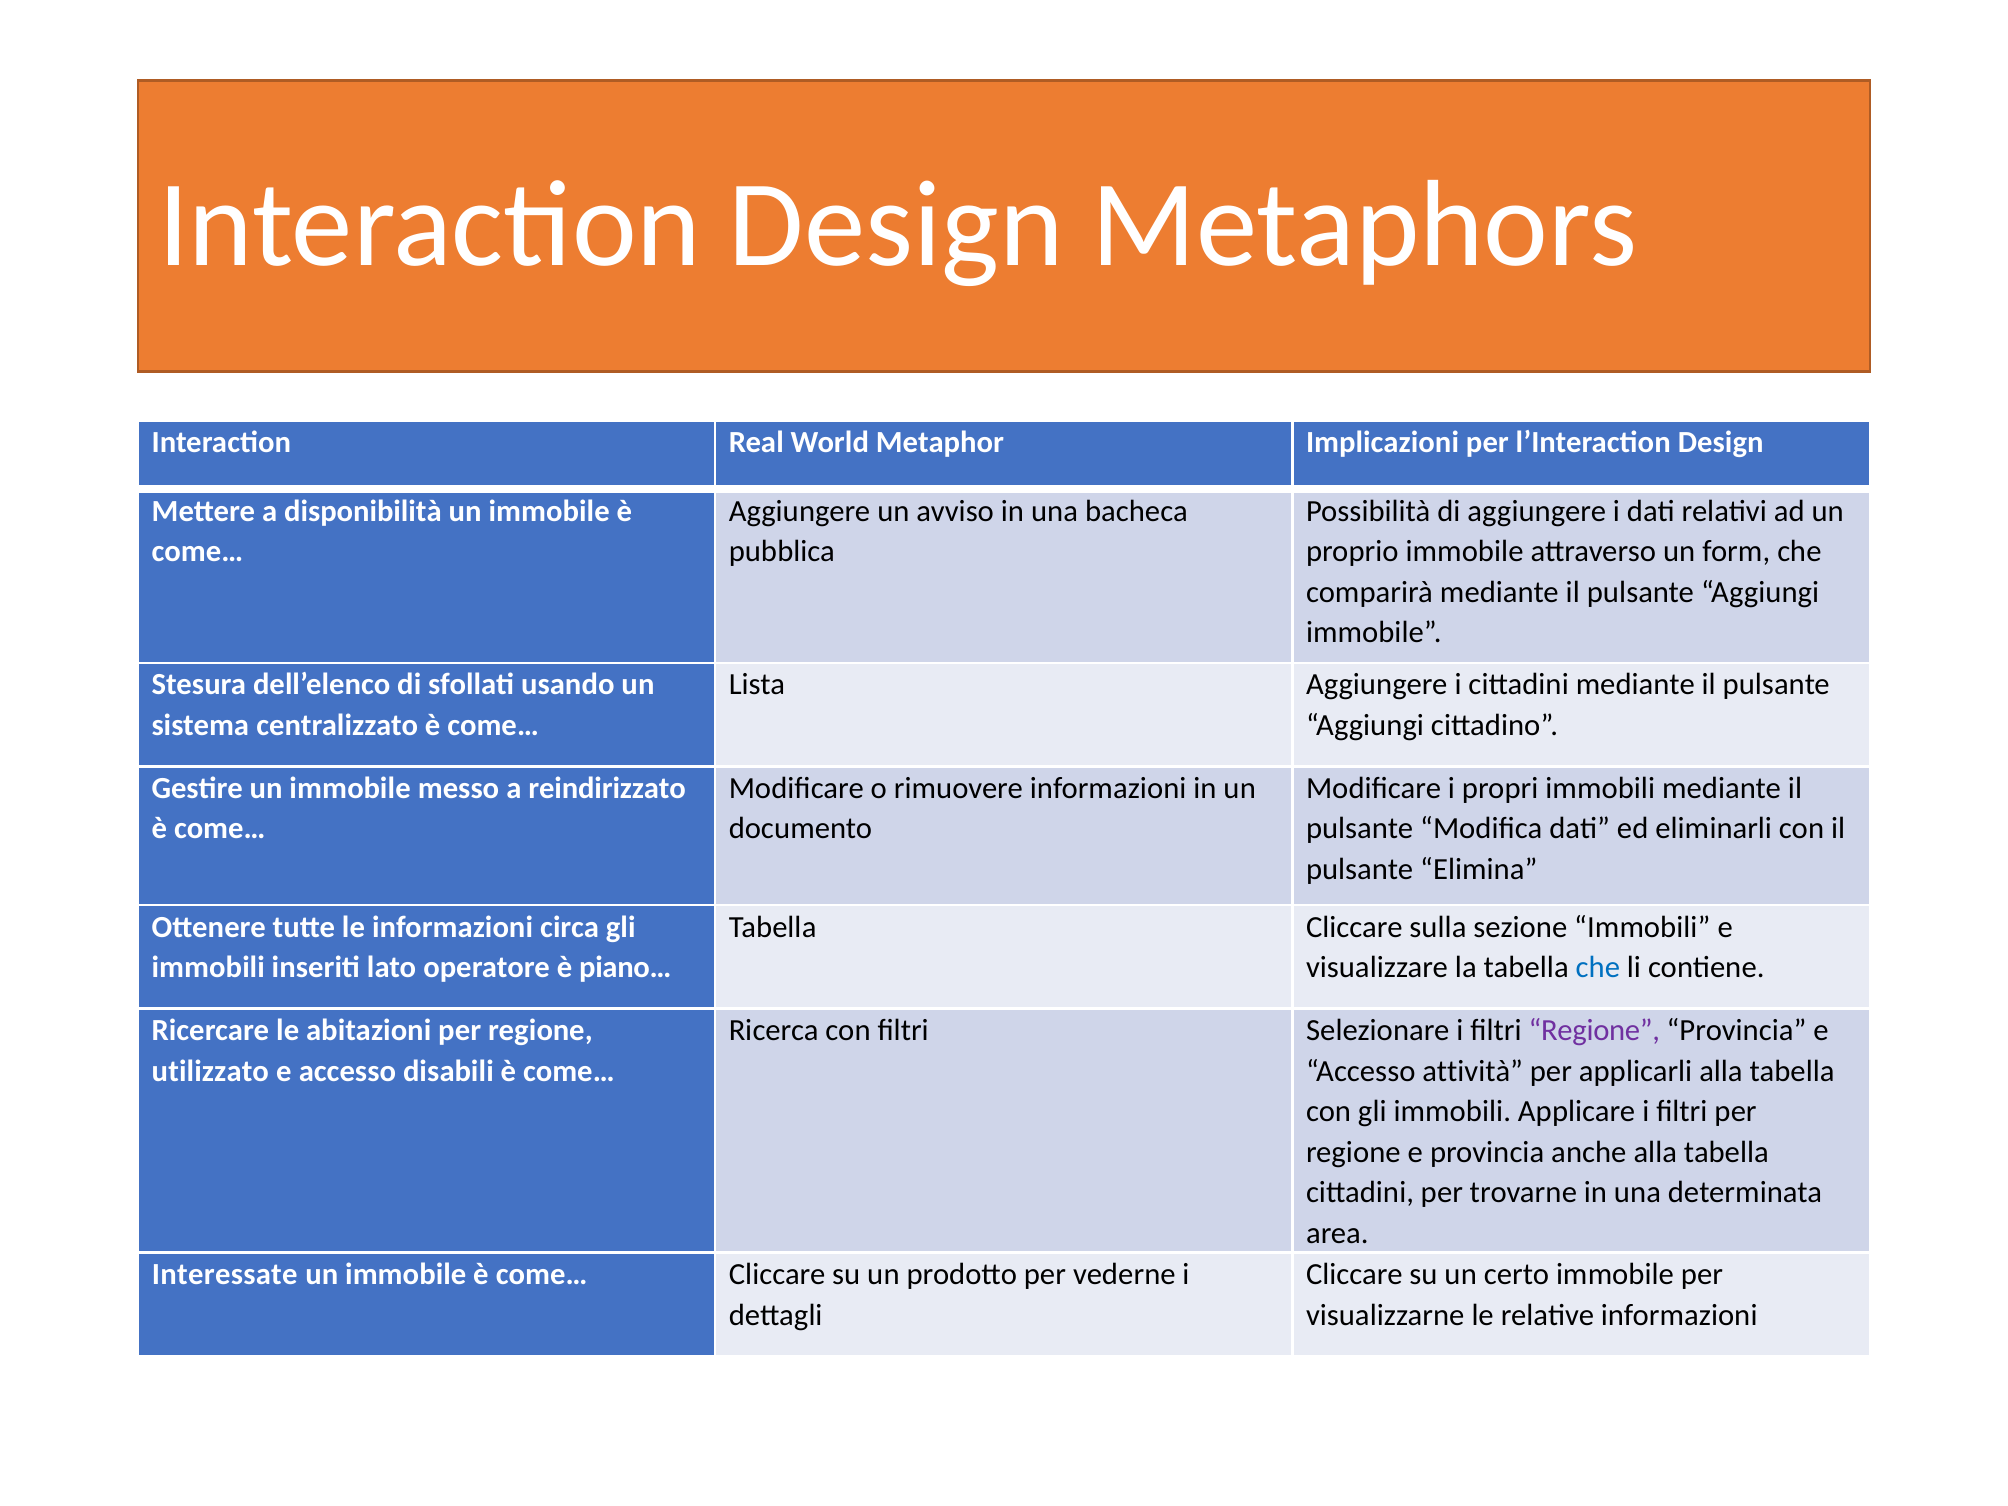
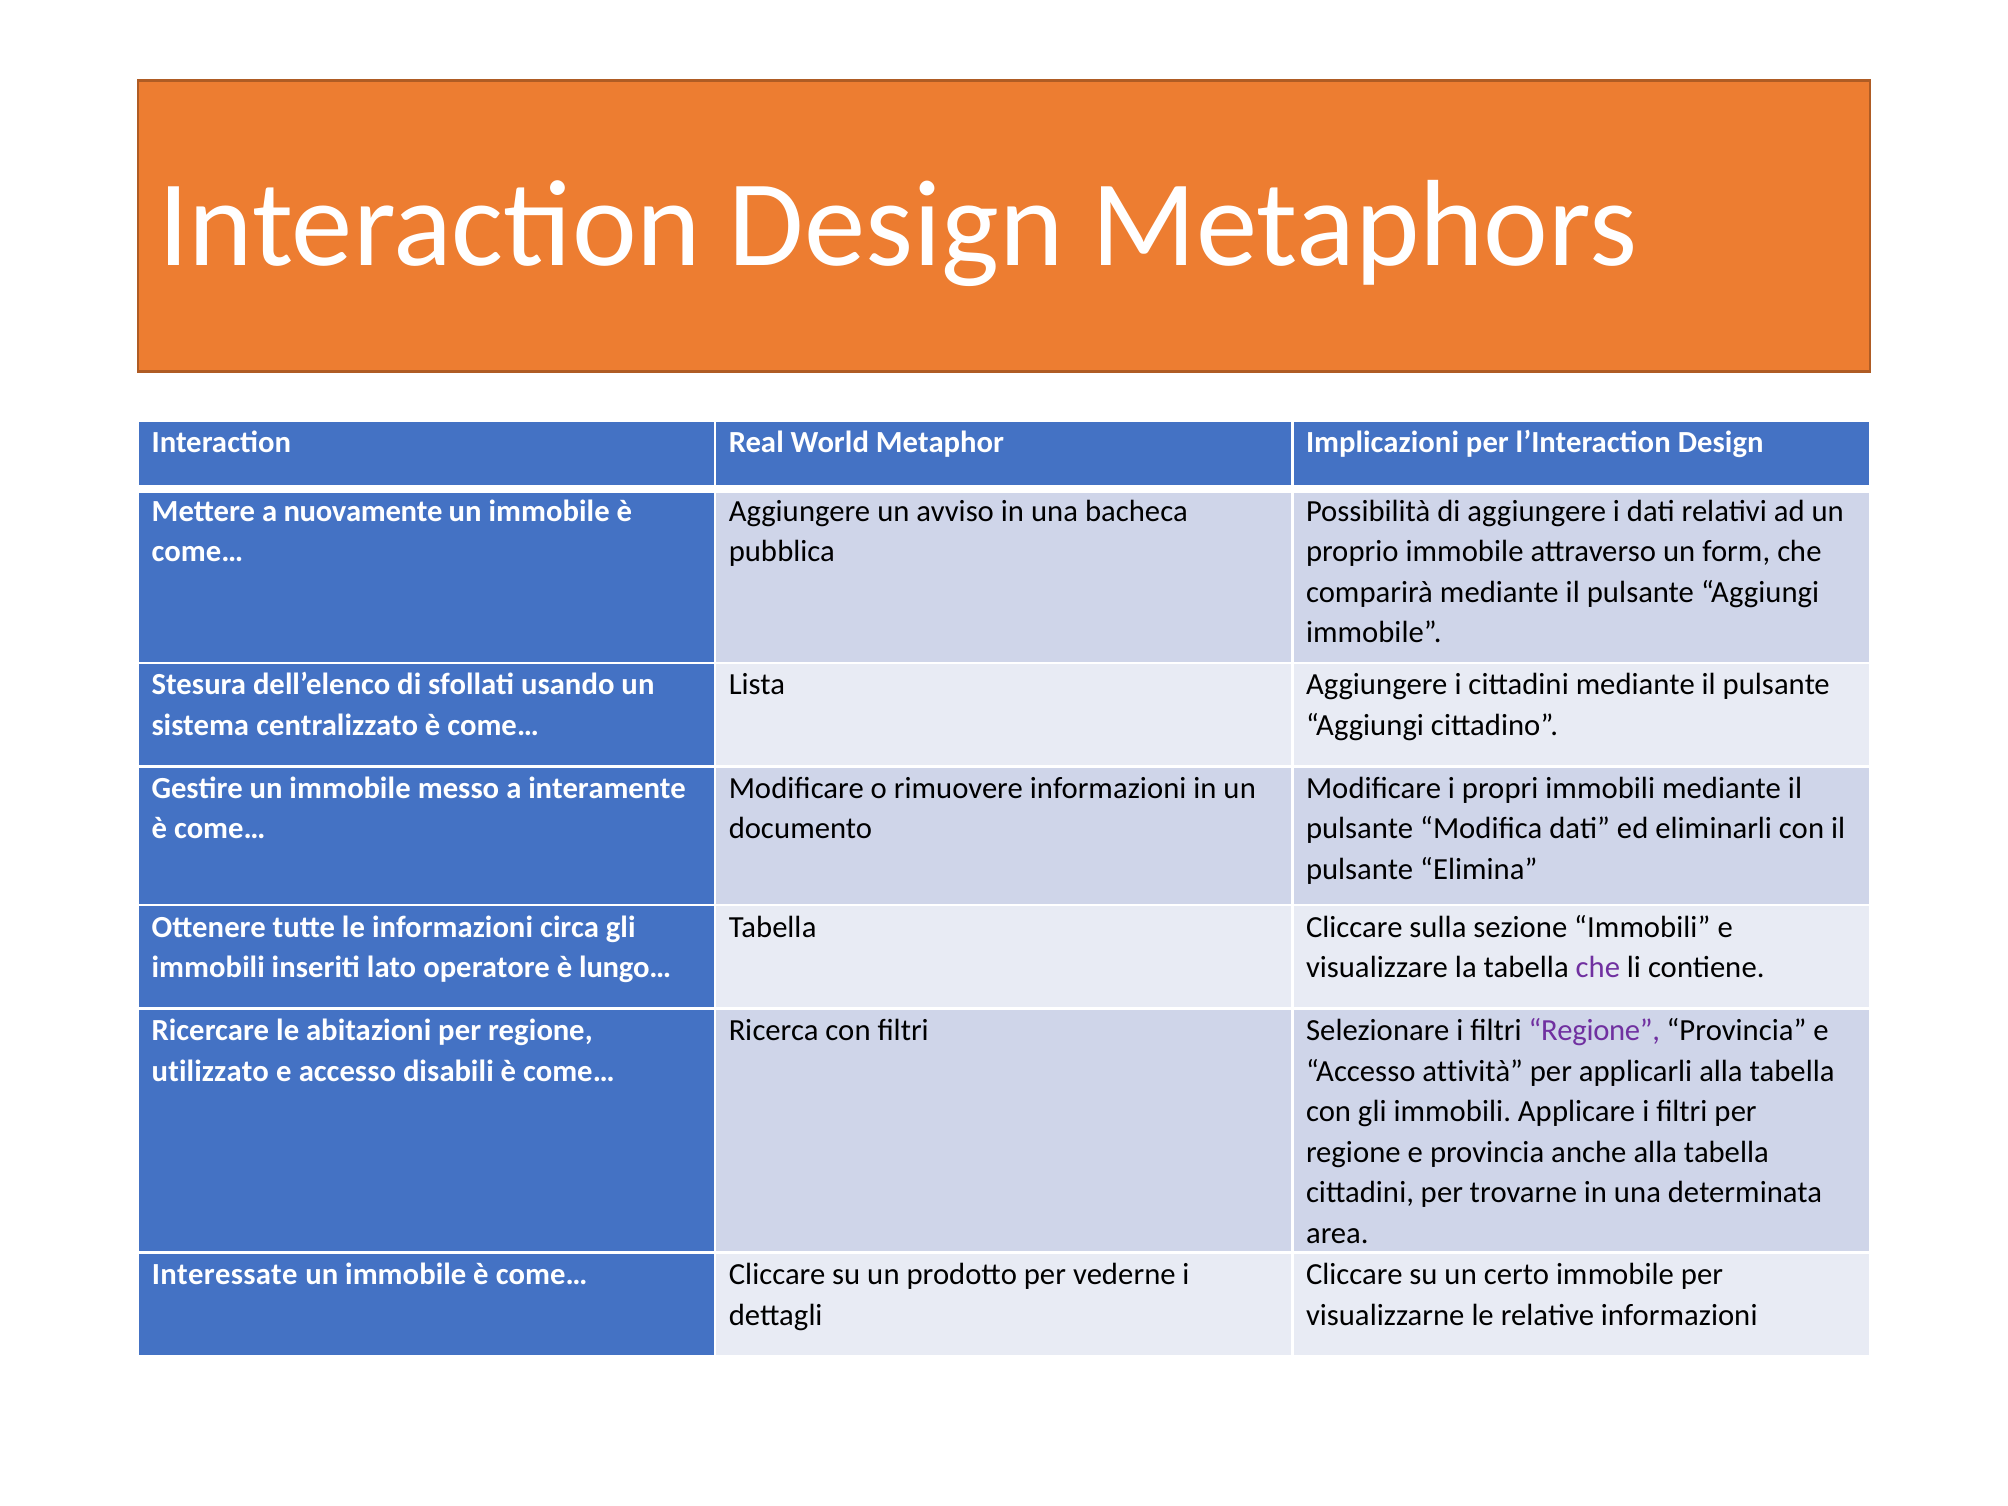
disponibilità: disponibilità -> nuovamente
reindirizzato: reindirizzato -> interamente
piano…: piano… -> lungo…
che at (1598, 967) colour: blue -> purple
